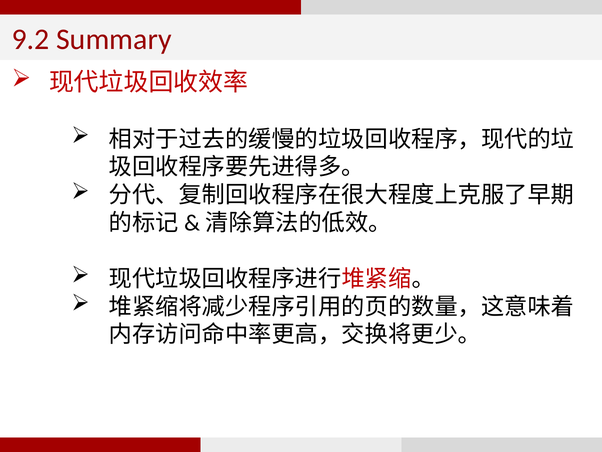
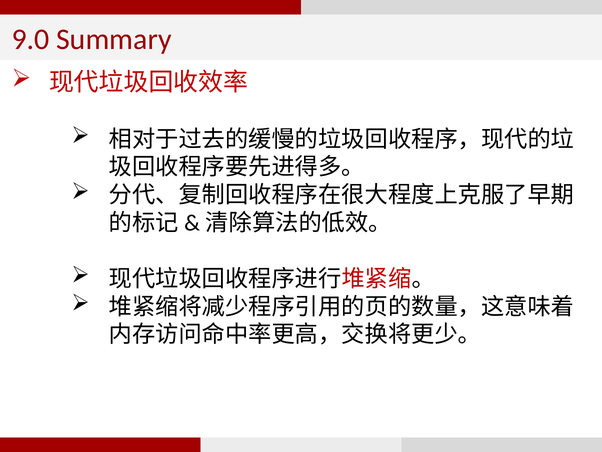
9.2: 9.2 -> 9.0
